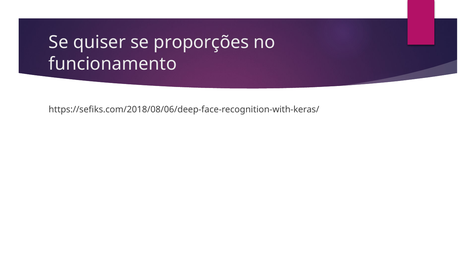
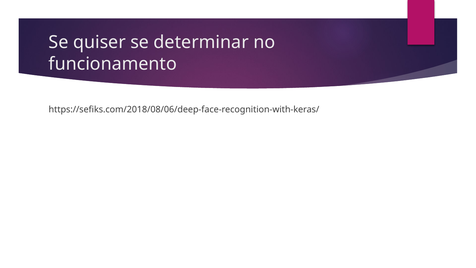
proporções: proporções -> determinar
